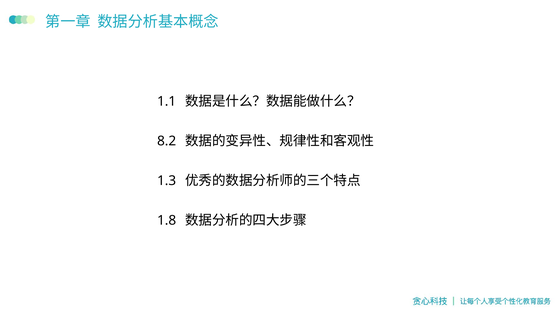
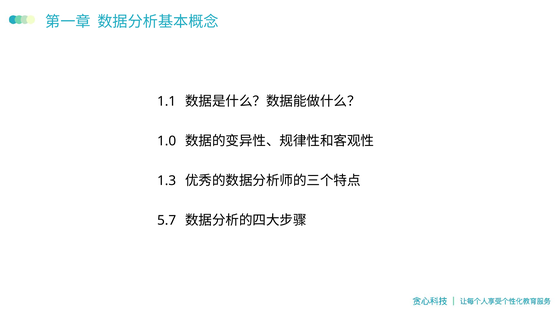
8.2: 8.2 -> 1.0
1.8: 1.8 -> 5.7
